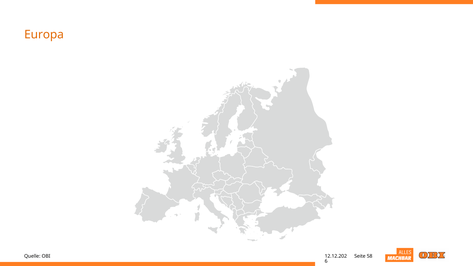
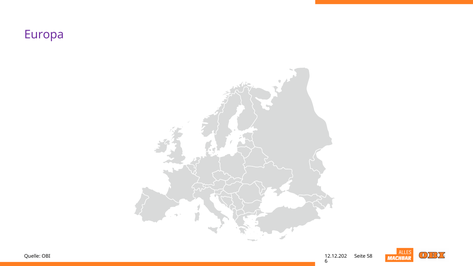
Europa colour: orange -> purple
